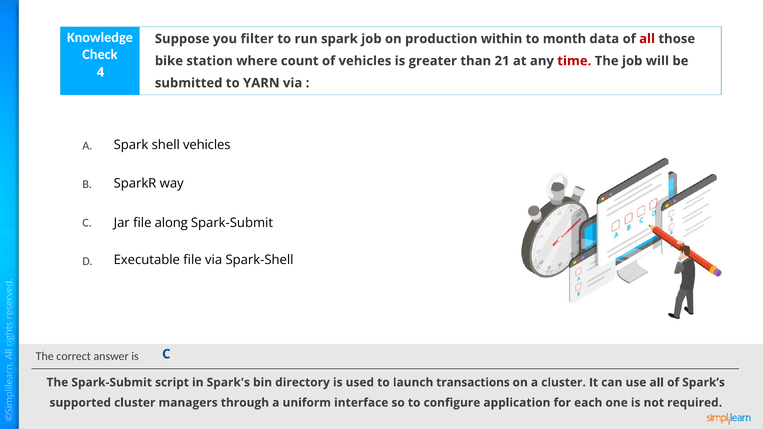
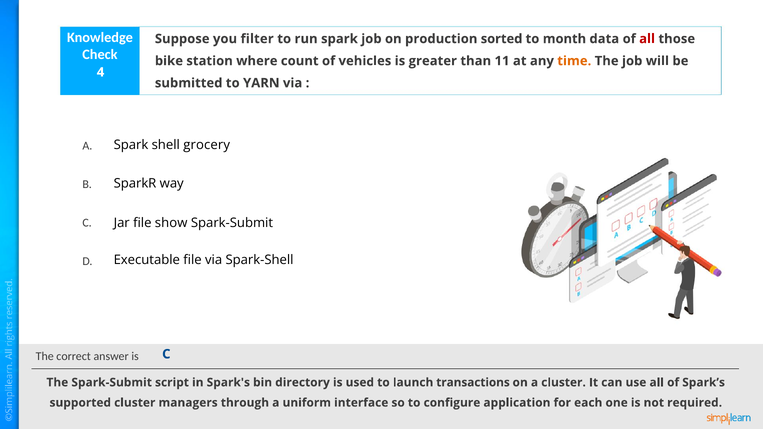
within: within -> sorted
21: 21 -> 11
time colour: red -> orange
shell vehicles: vehicles -> grocery
along: along -> show
